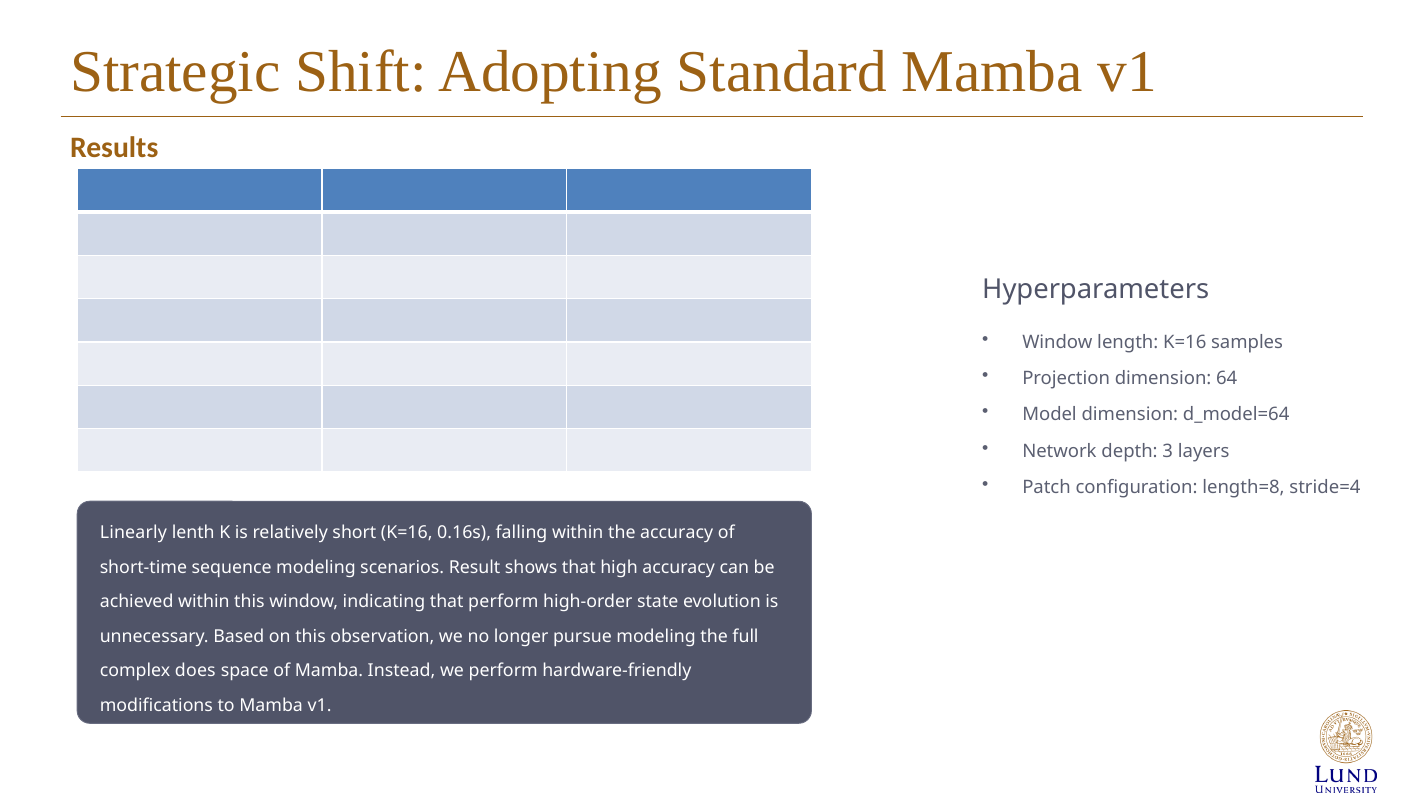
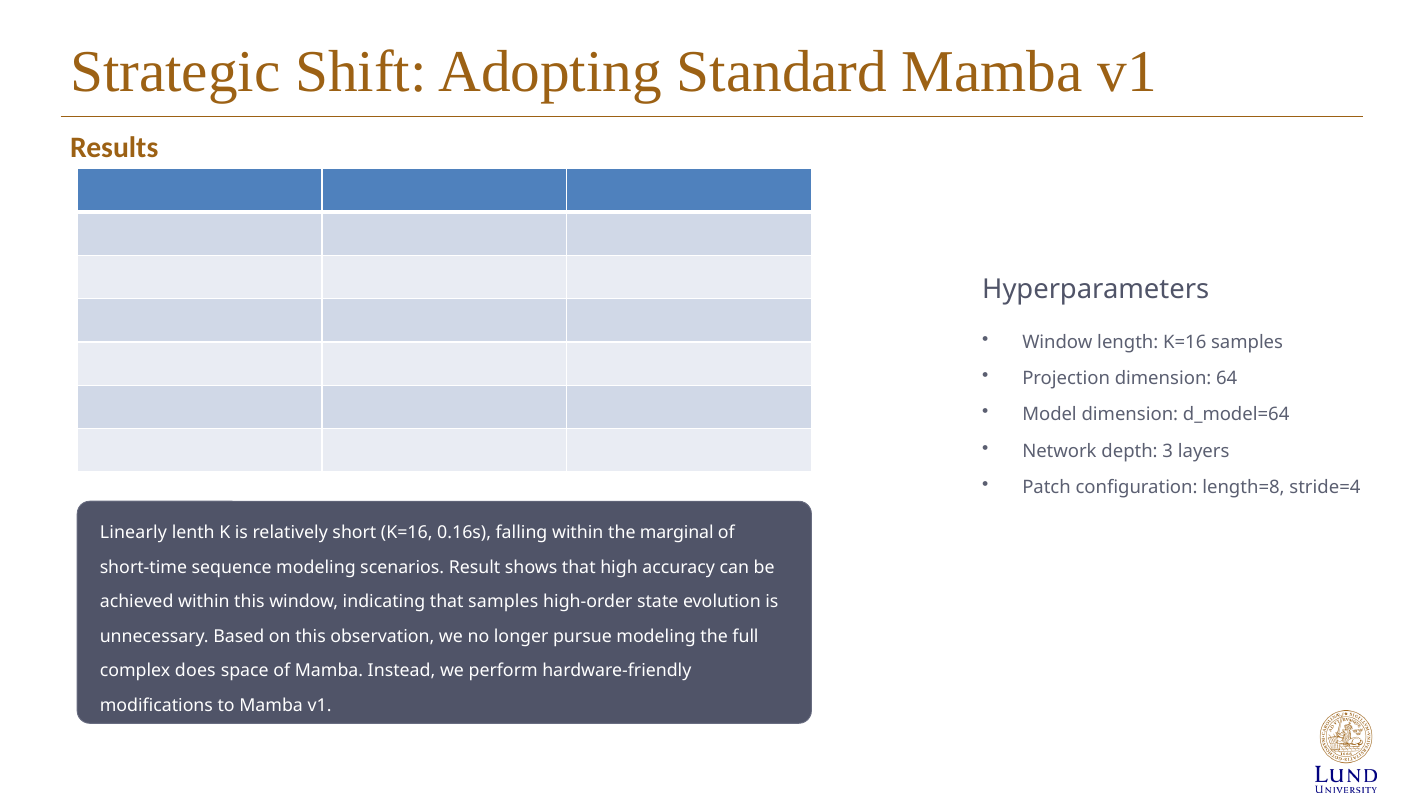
the accuracy: accuracy -> marginal
that perform: perform -> samples
